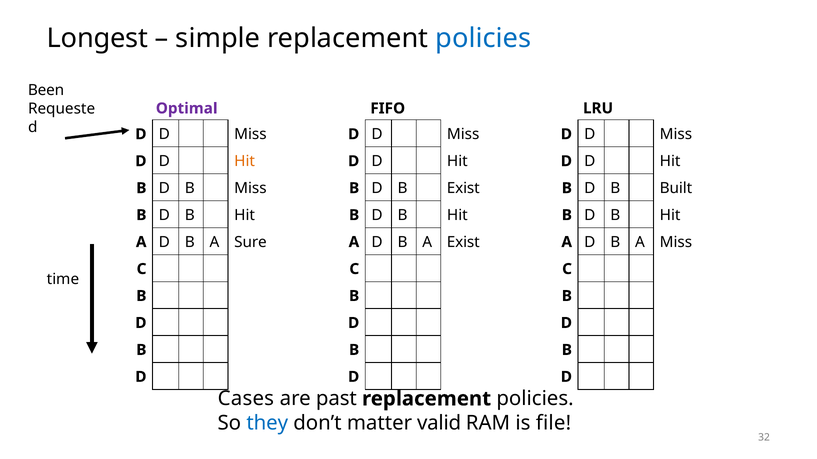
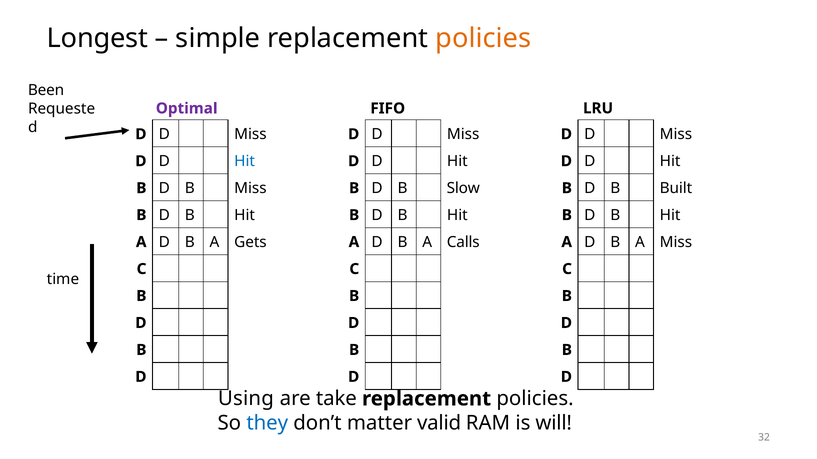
policies at (483, 38) colour: blue -> orange
Hit at (245, 161) colour: orange -> blue
B Exist: Exist -> Slow
Sure: Sure -> Gets
A Exist: Exist -> Calls
Cases: Cases -> Using
past: past -> take
file: file -> will
